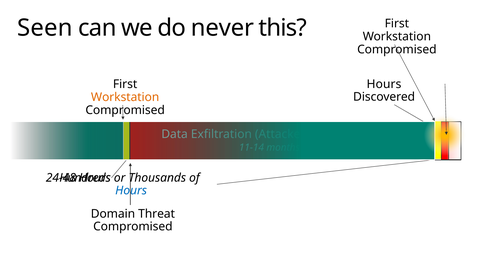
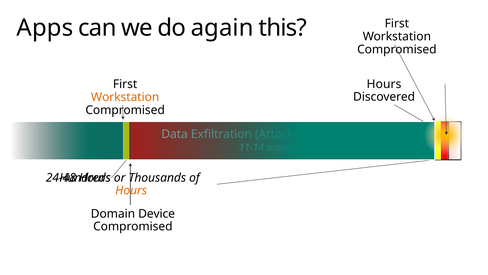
Seen: Seen -> Apps
never: never -> again
Hours at (131, 190) colour: blue -> orange
Threat: Threat -> Device
